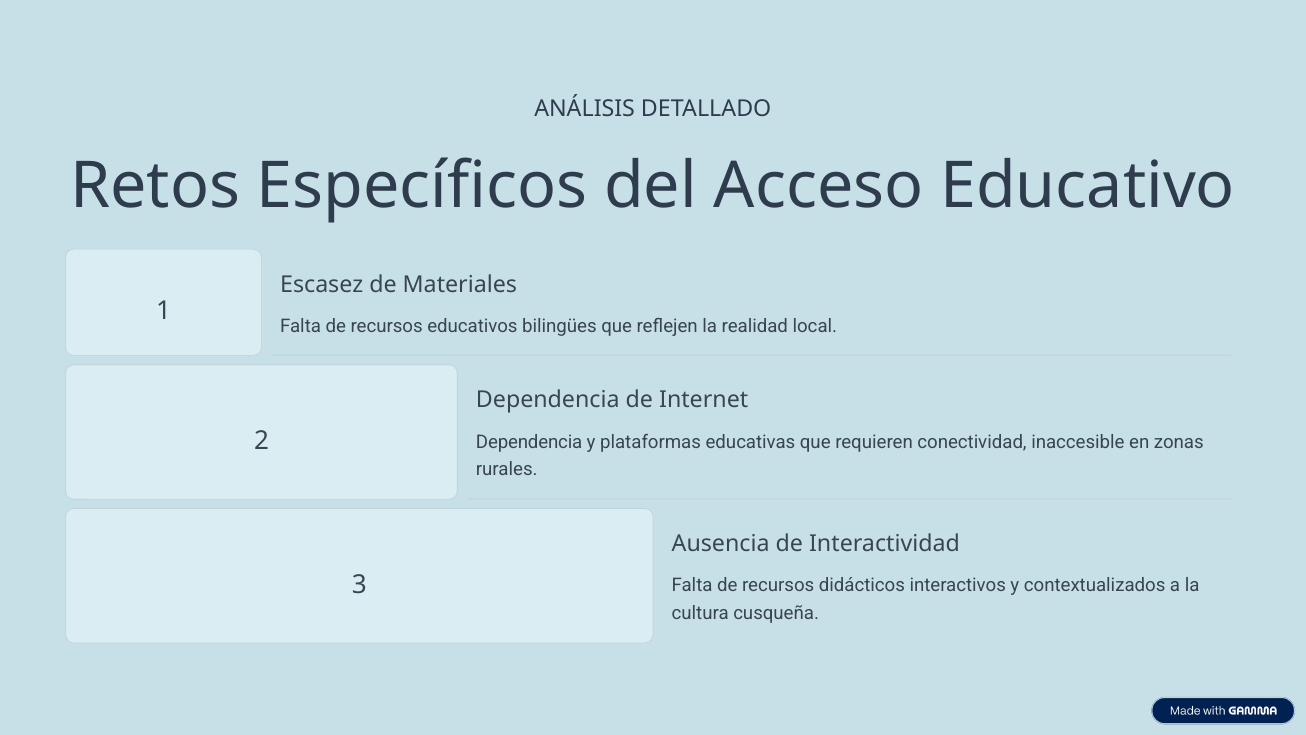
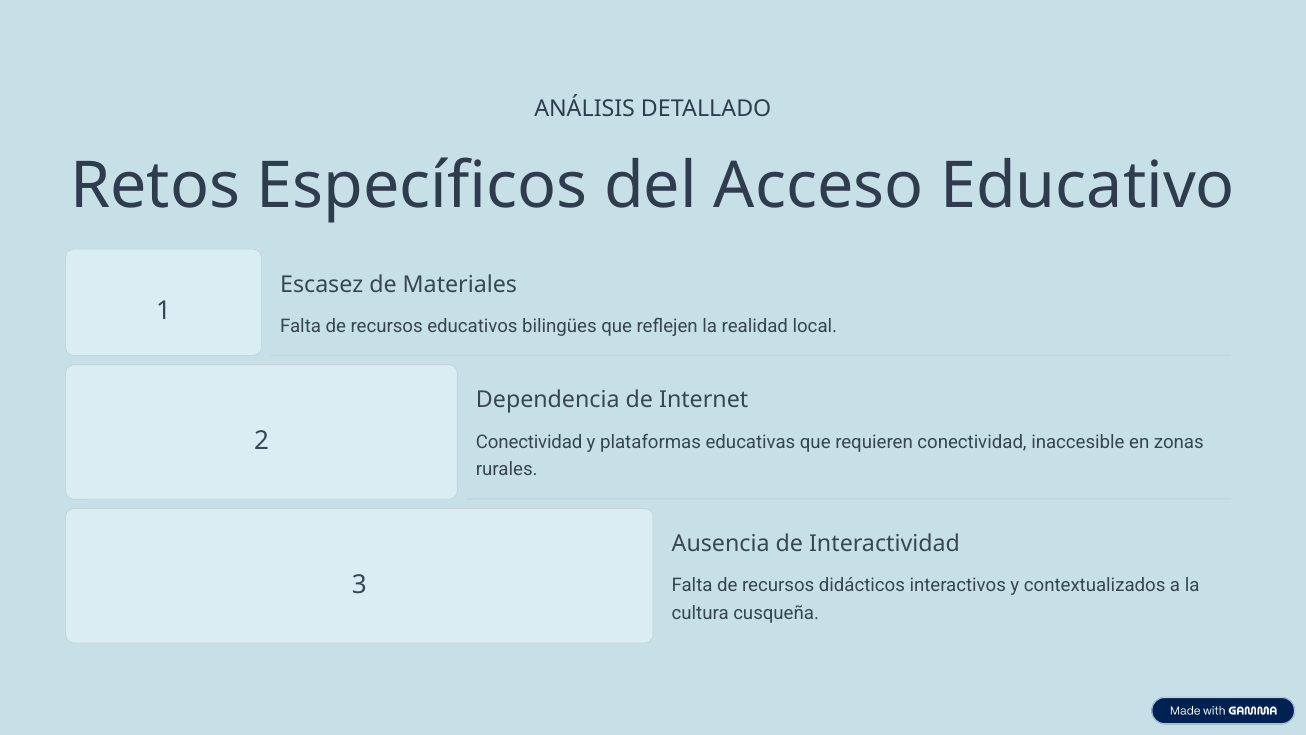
Dependencia at (529, 442): Dependencia -> Conectividad
